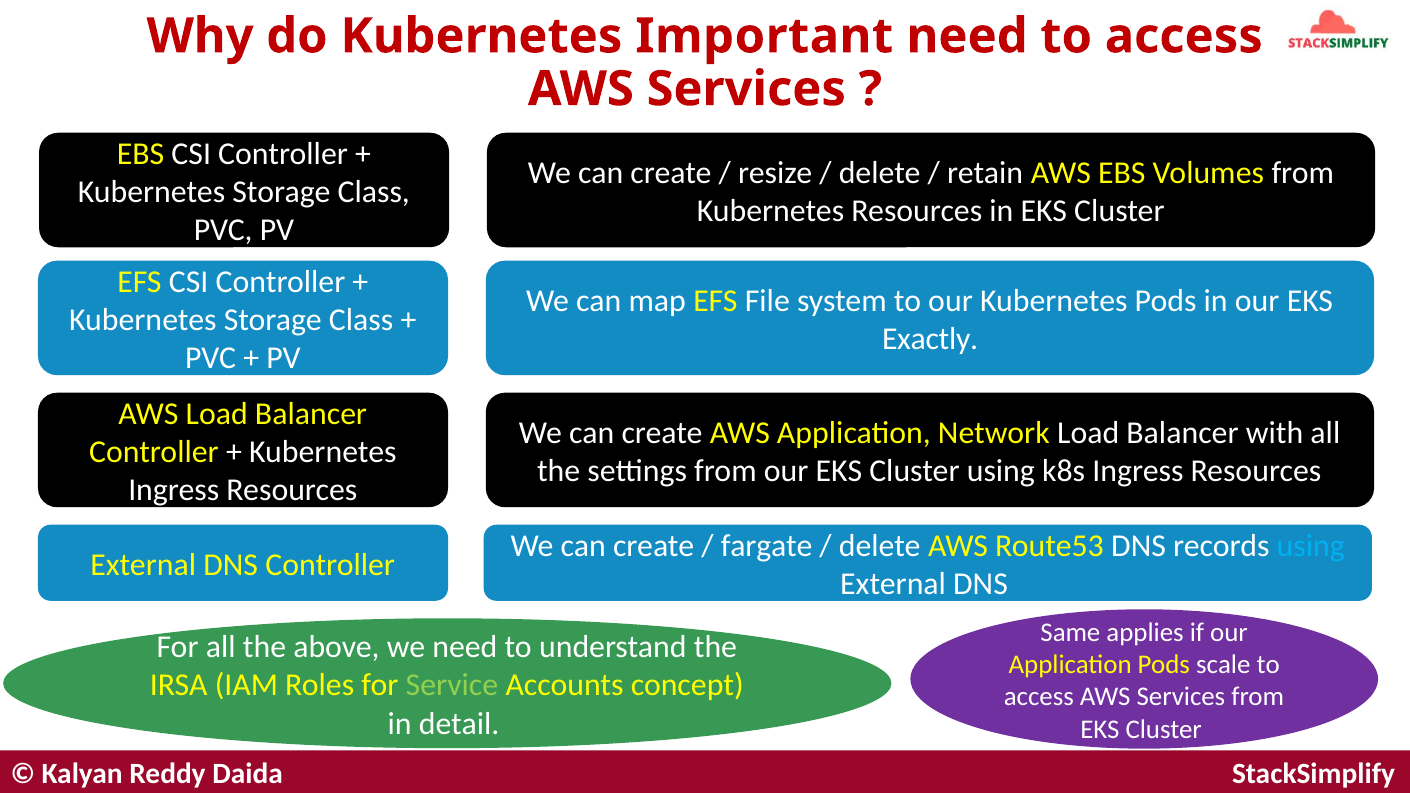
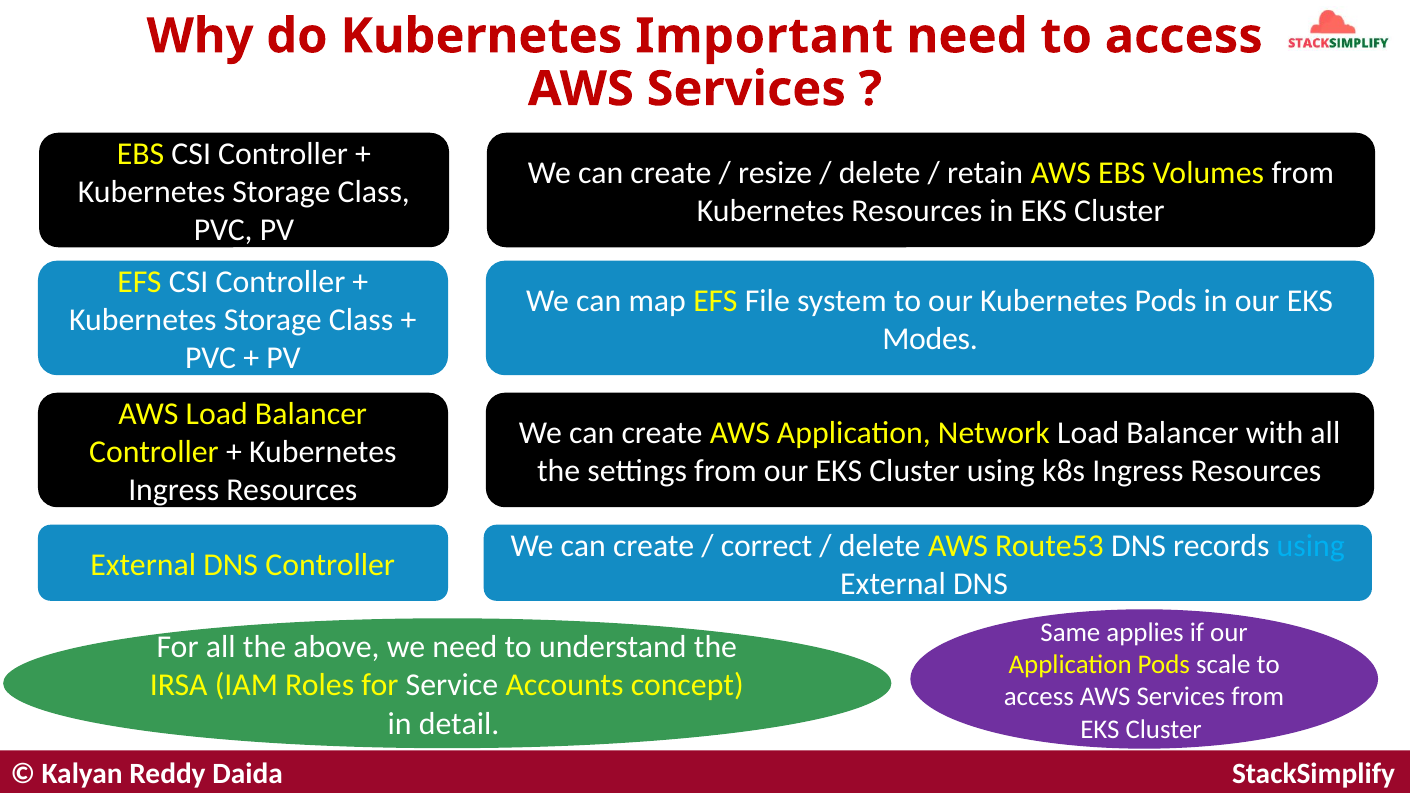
Exactly: Exactly -> Modes
fargate: fargate -> correct
Service colour: light green -> white
